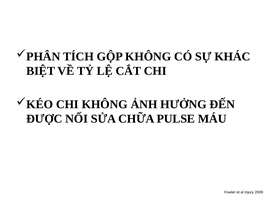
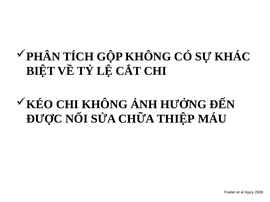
PULSE: PULSE -> THIỆP
